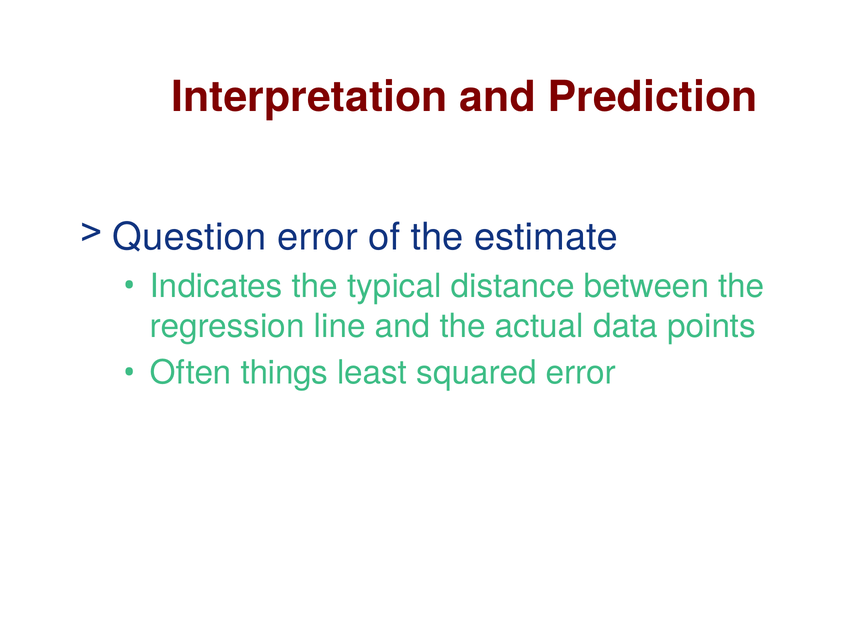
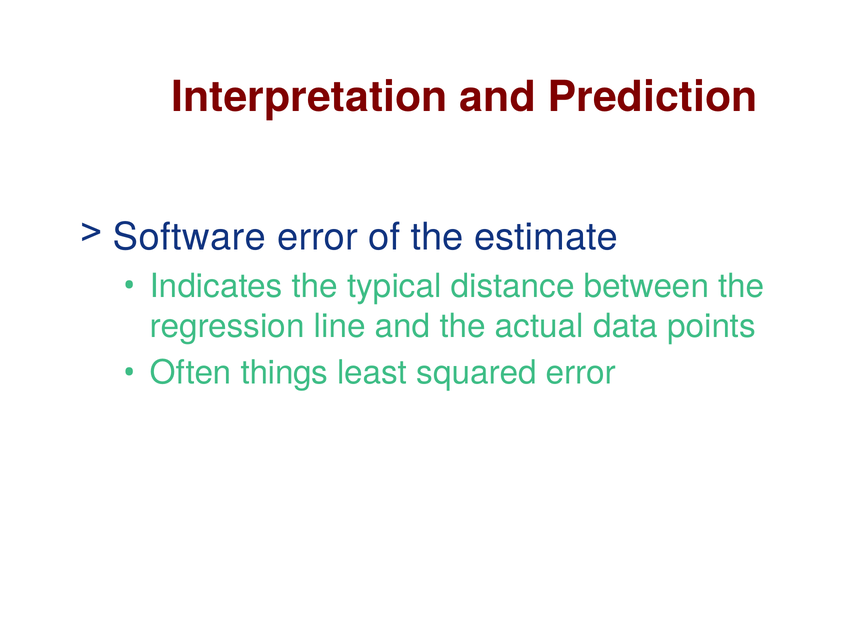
Question: Question -> Software
